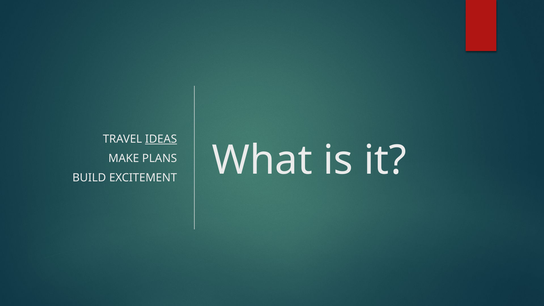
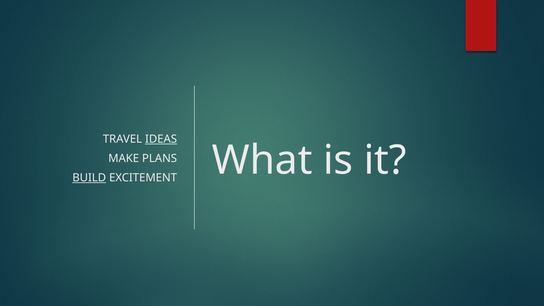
BUILD underline: none -> present
